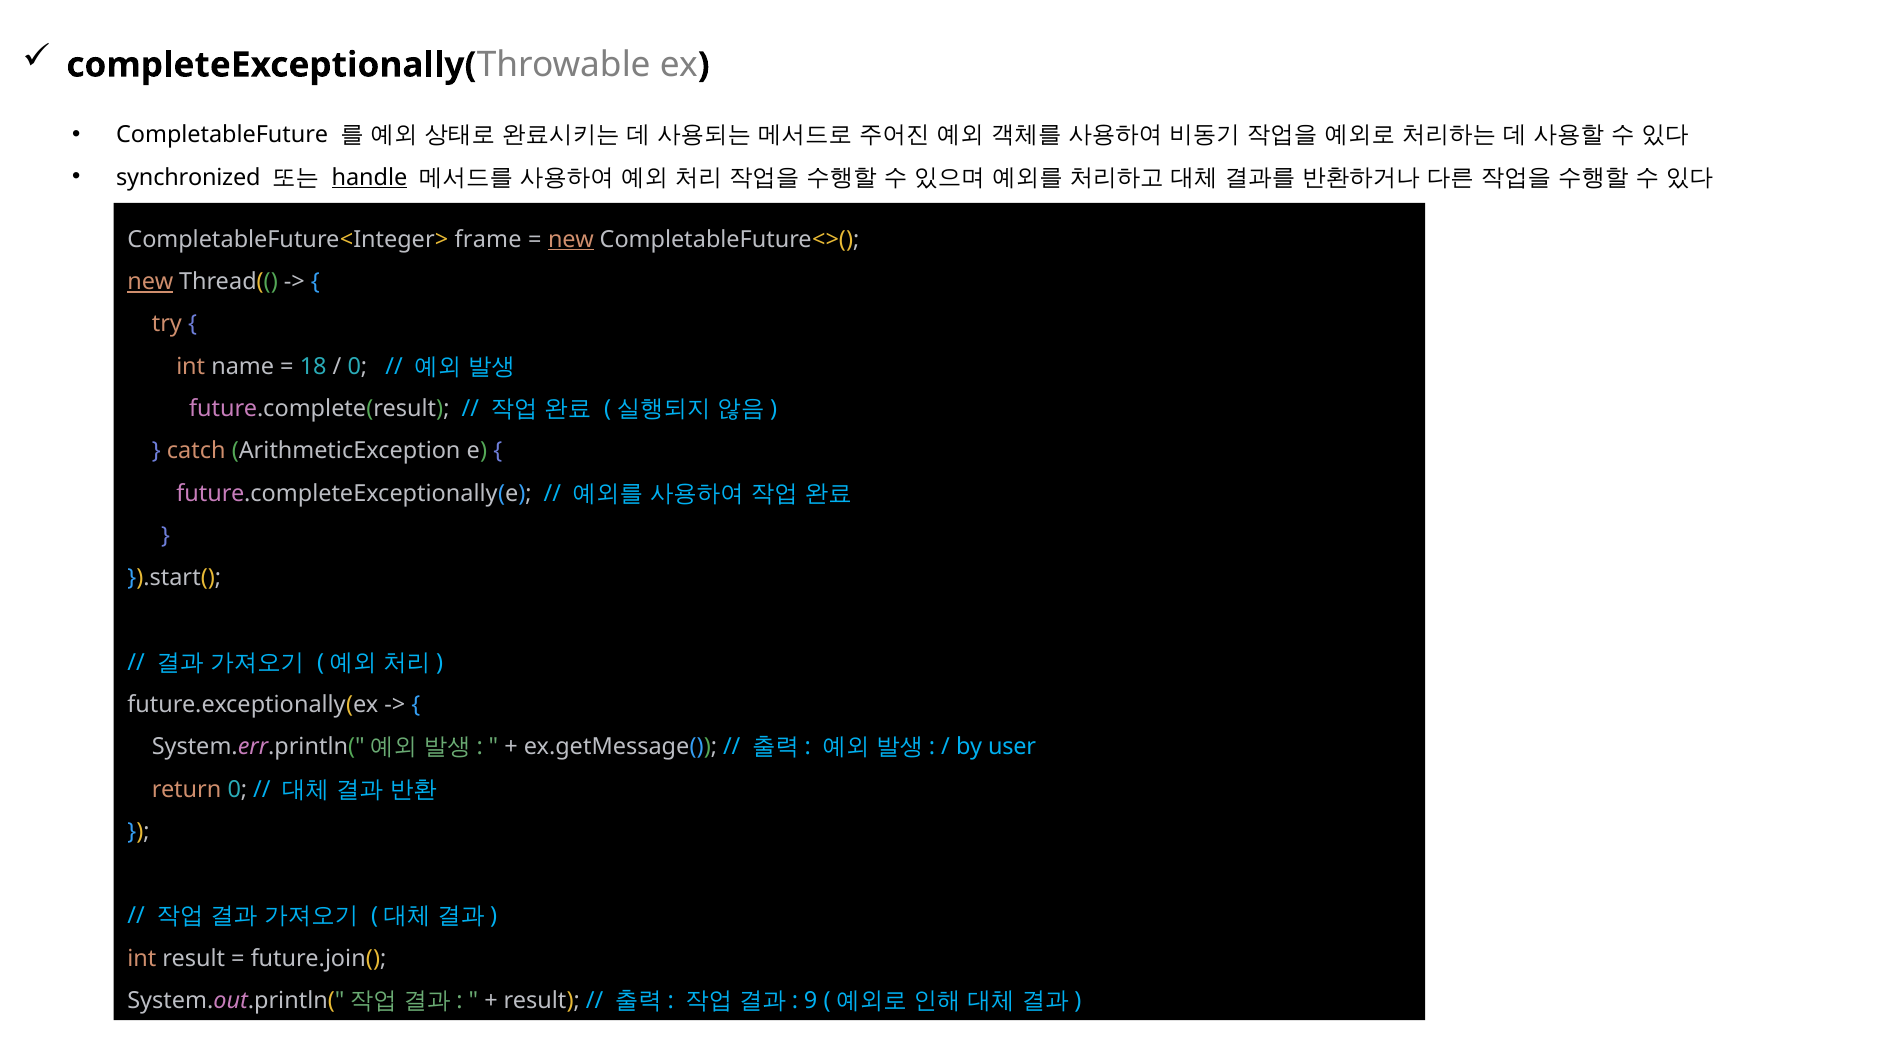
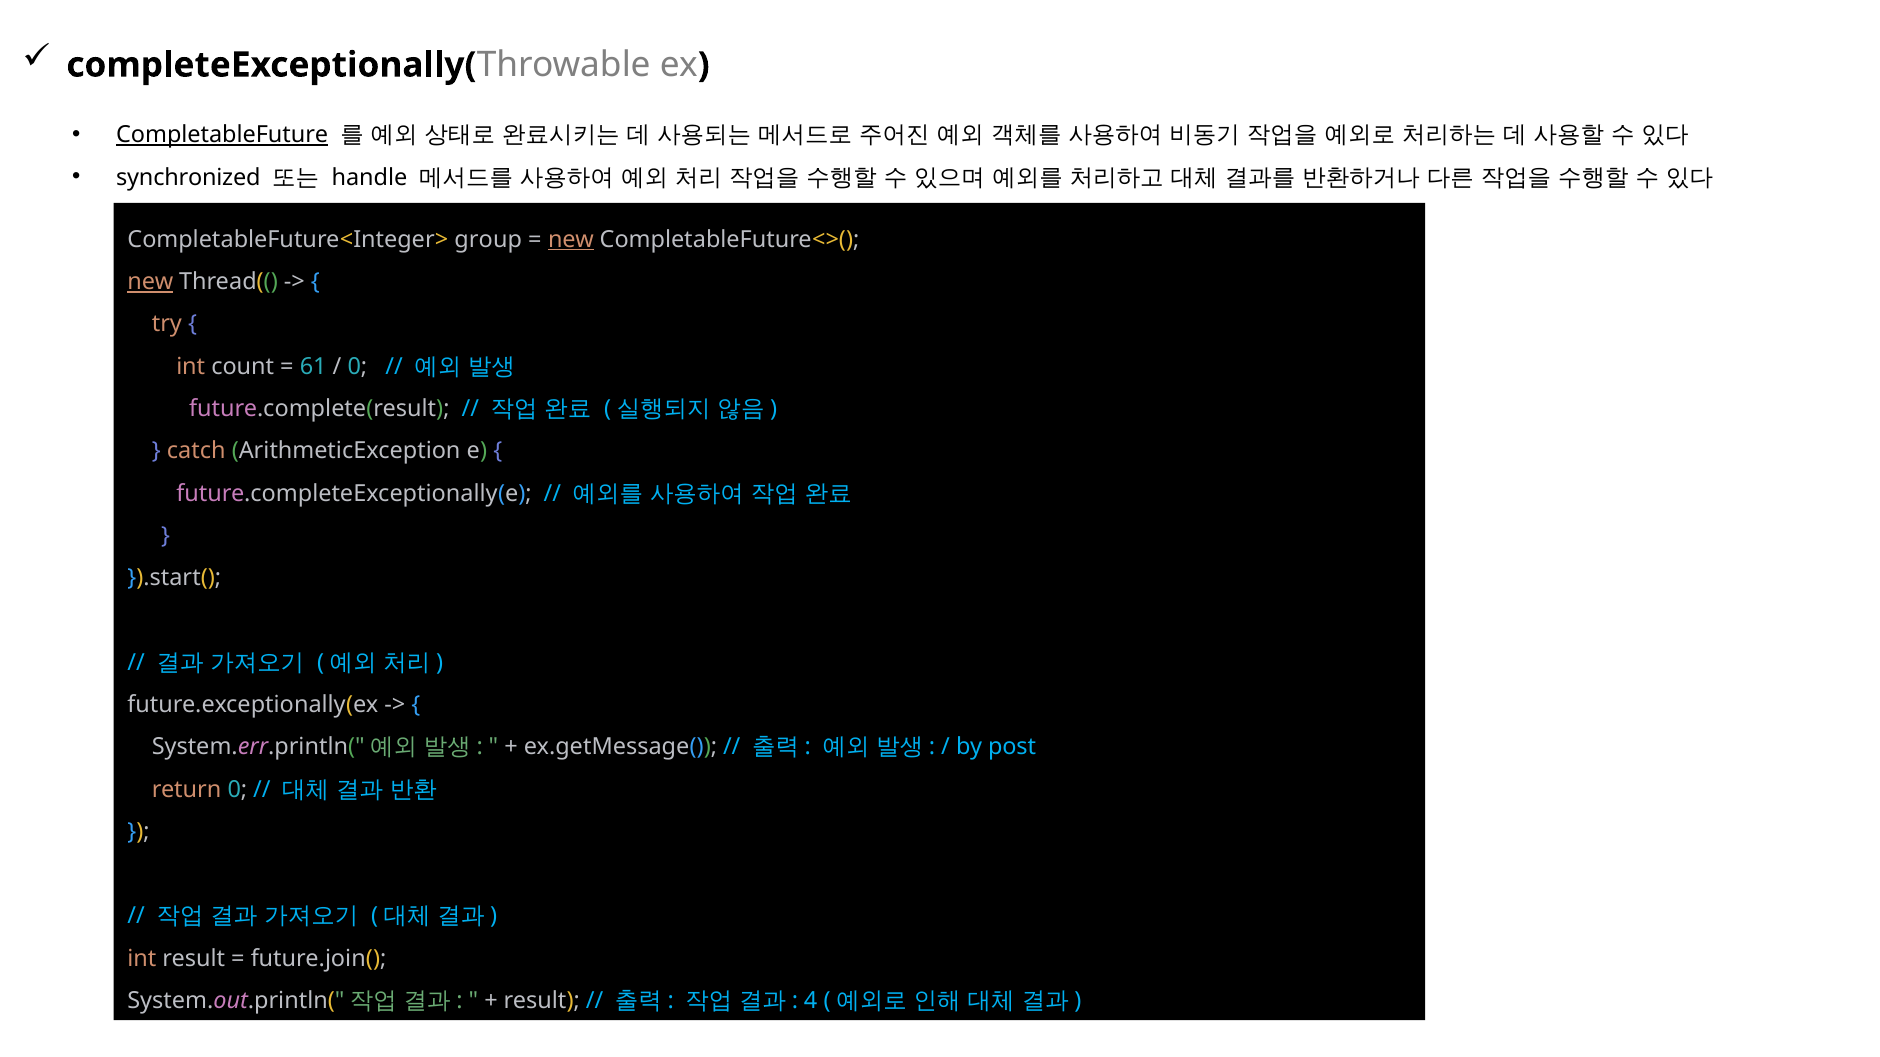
CompletableFuture underline: none -> present
handle underline: present -> none
frame: frame -> group
name: name -> count
18: 18 -> 61
user: user -> post
9: 9 -> 4
